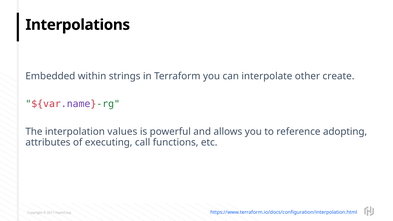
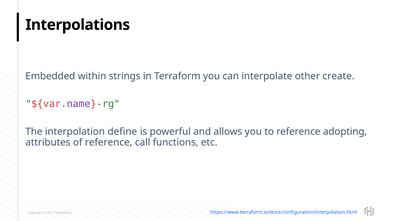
values: values -> define
of executing: executing -> reference
